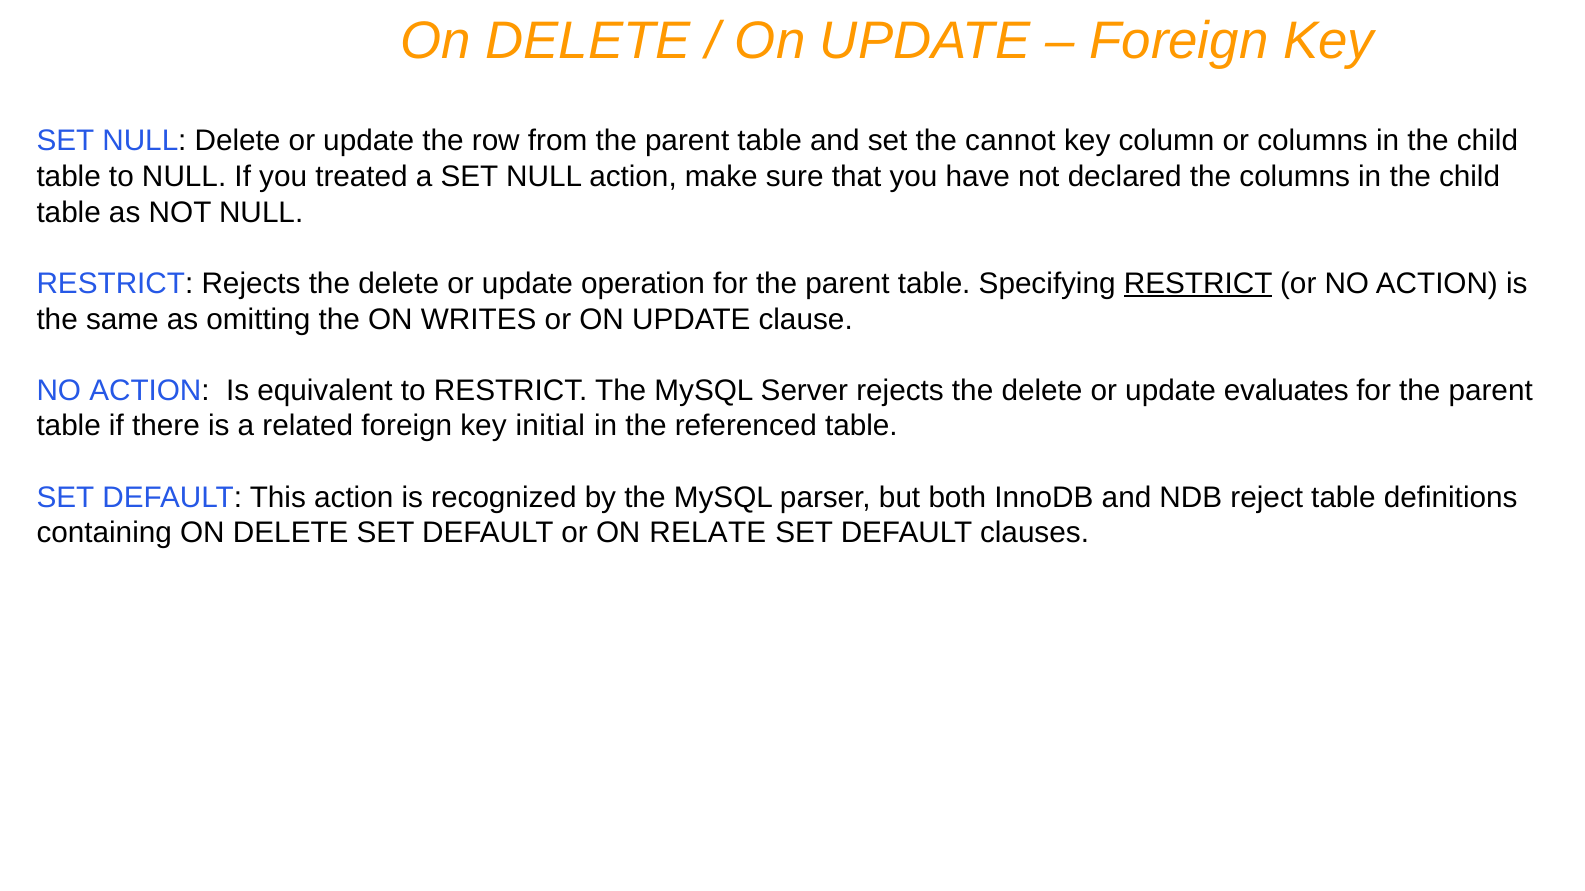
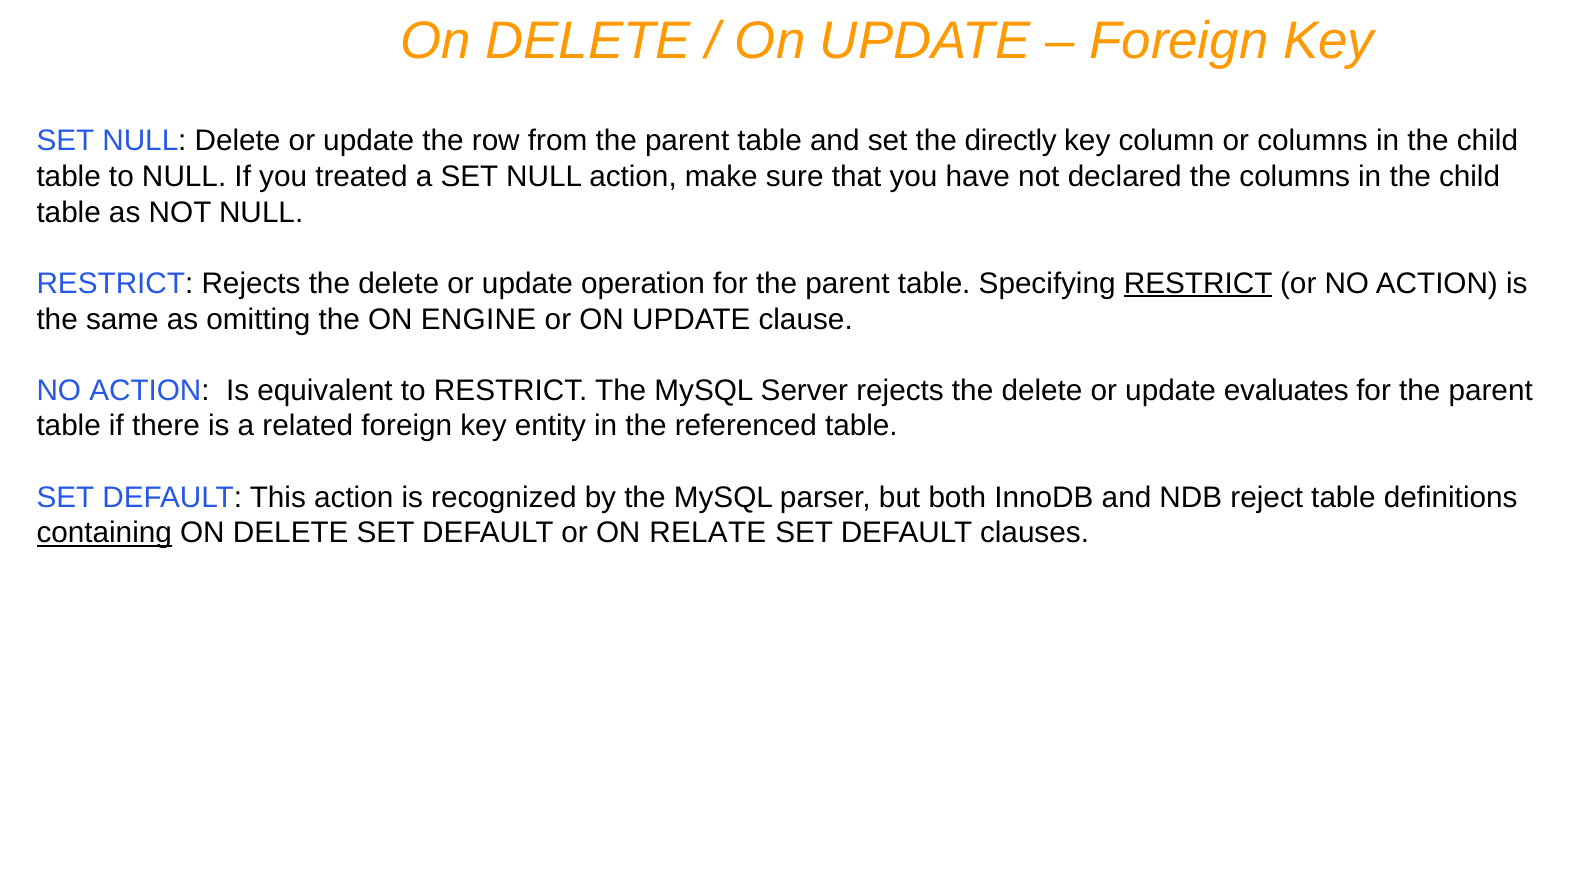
cannot: cannot -> directly
WRITES: WRITES -> ENGINE
initial: initial -> entity
containing underline: none -> present
